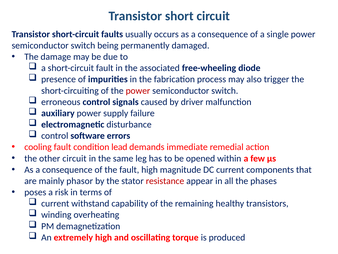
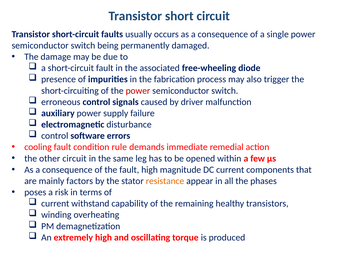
lead: lead -> rule
phasor: phasor -> factors
resistance colour: red -> orange
